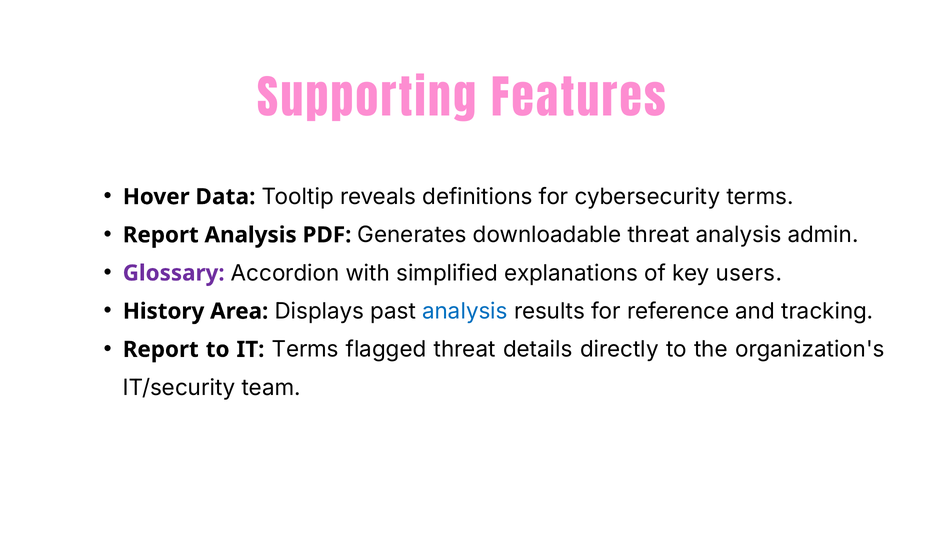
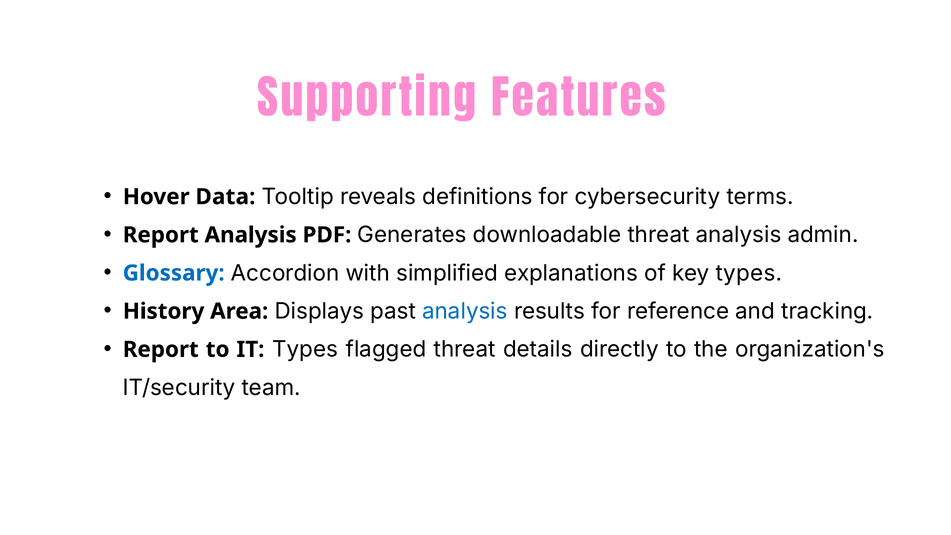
Glossary colour: purple -> blue
key users: users -> types
IT Terms: Terms -> Types
